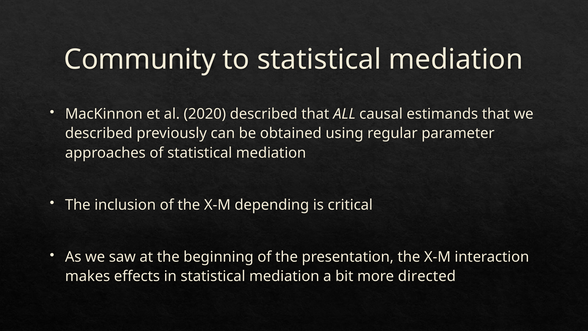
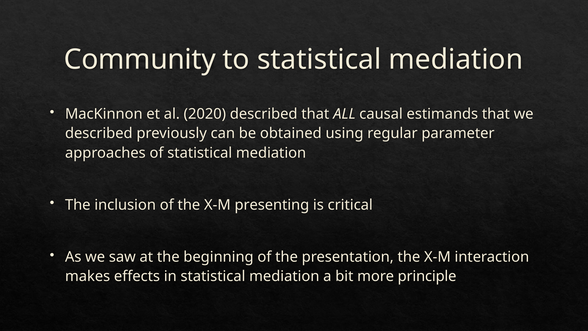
depending: depending -> presenting
directed: directed -> principle
